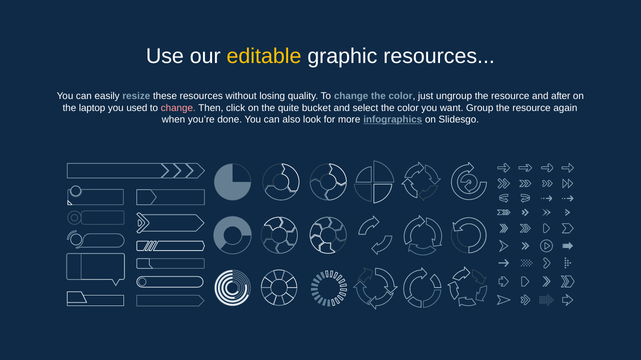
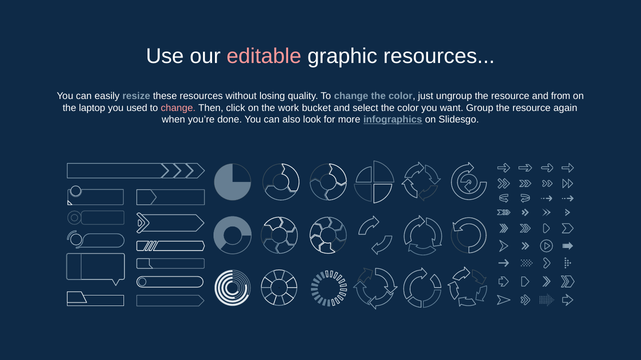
editable colour: yellow -> pink
after: after -> from
quite: quite -> work
